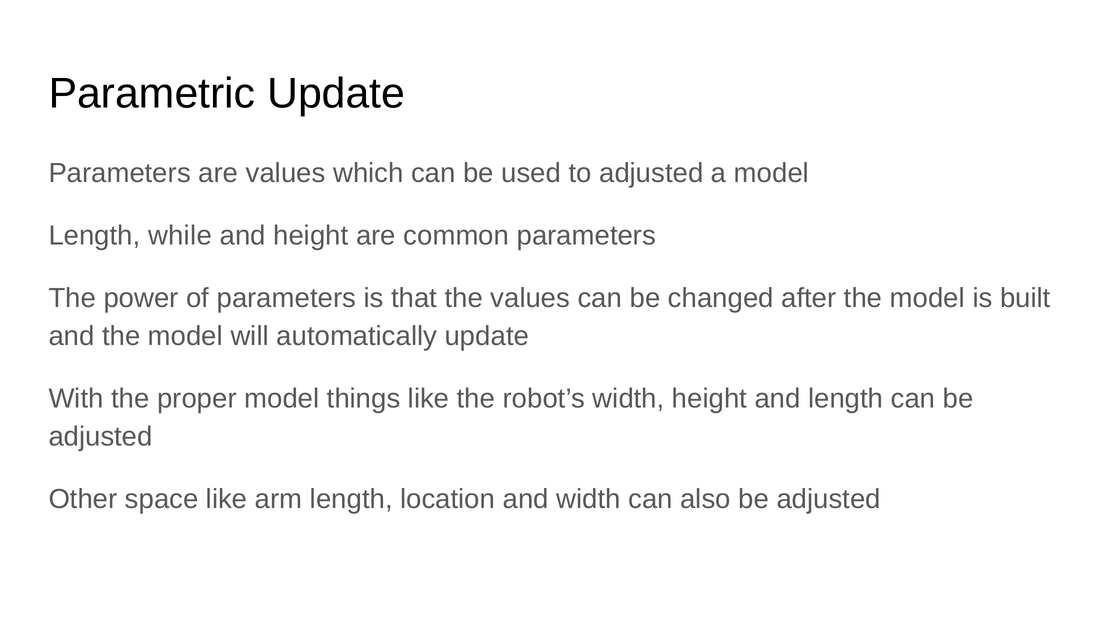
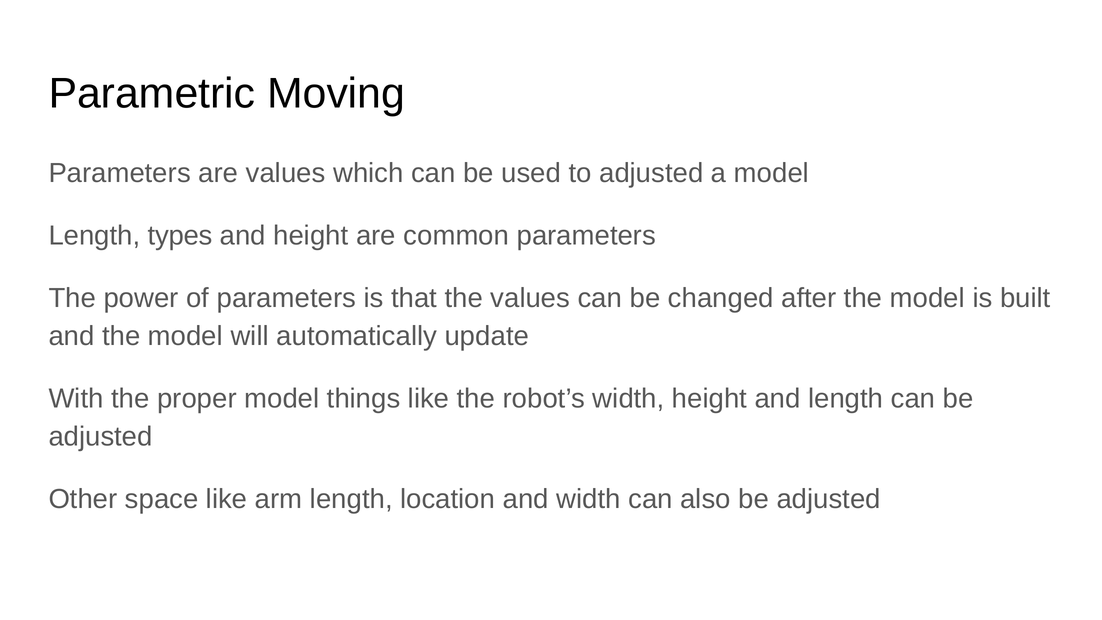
Parametric Update: Update -> Moving
while: while -> types
